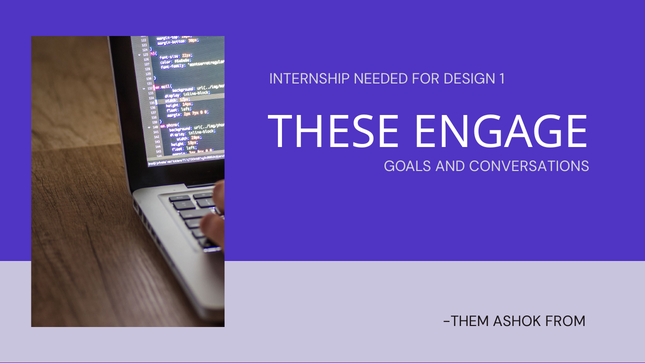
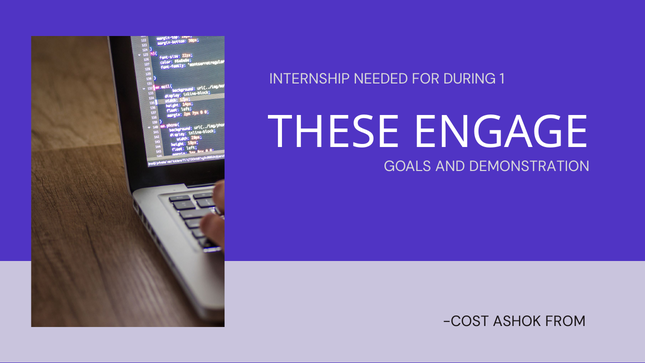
DESIGN: DESIGN -> DURING
CONVERSATIONS: CONVERSATIONS -> DEMONSTRATION
THEM: THEM -> COST
